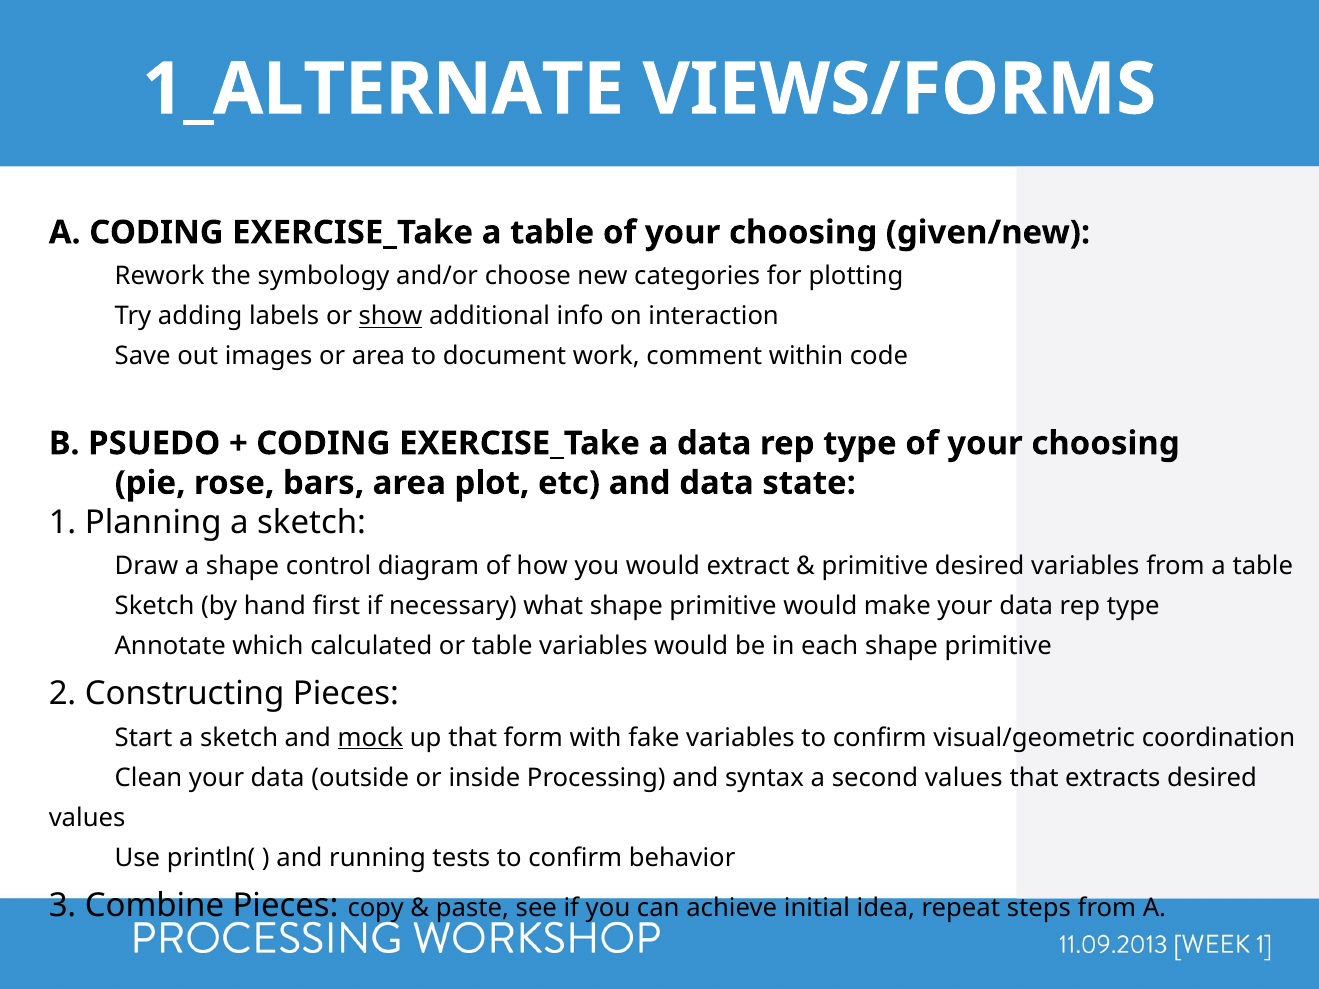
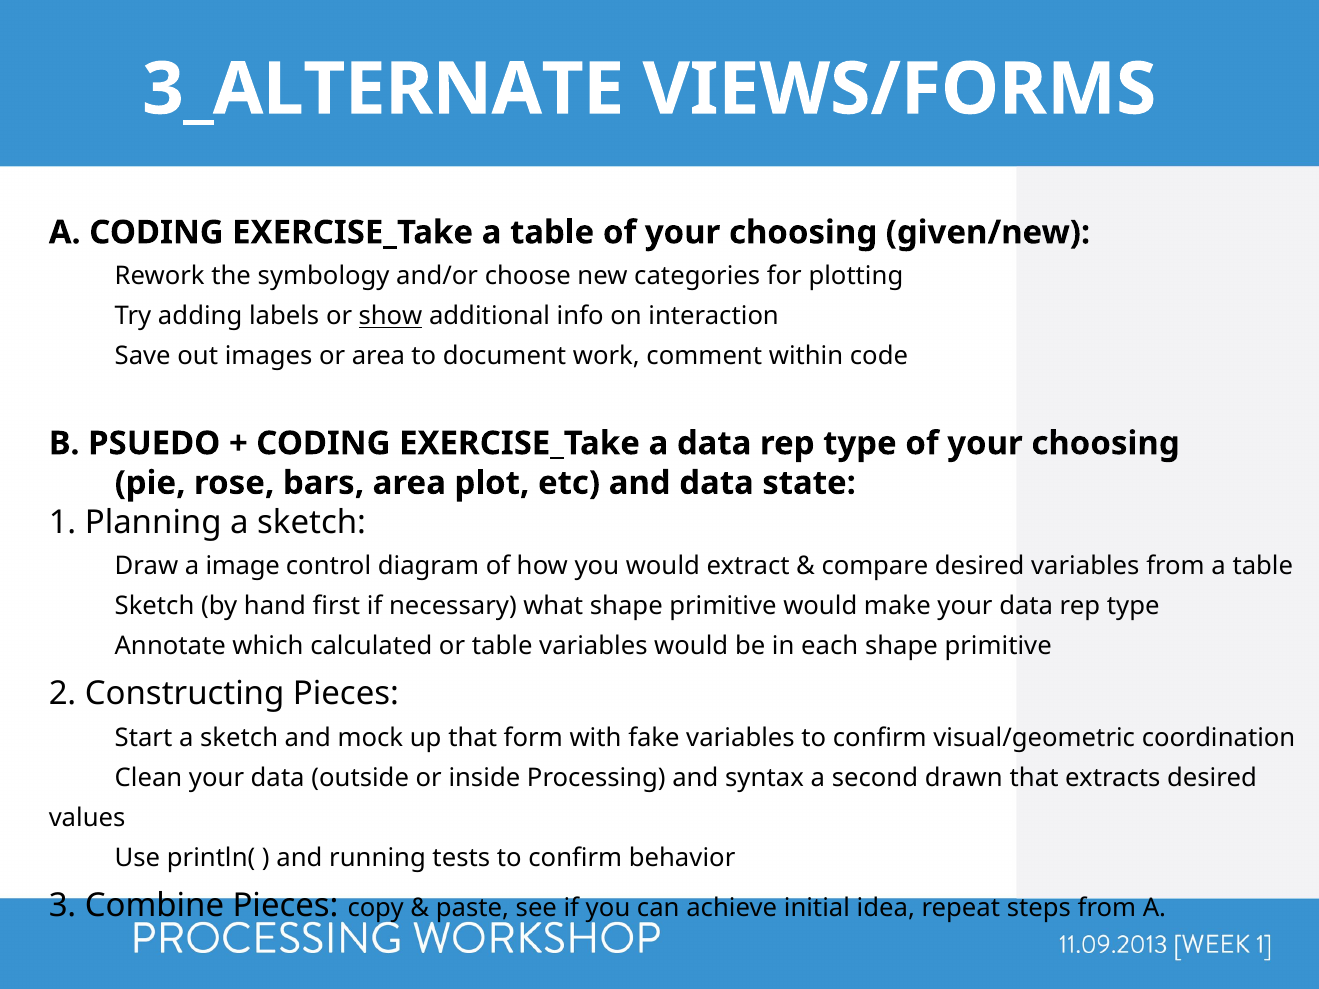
1_ALTERNATE: 1_ALTERNATE -> 3_ALTERNATE
a shape: shape -> image
primitive at (875, 566): primitive -> compare
mock underline: present -> none
second values: values -> drawn
